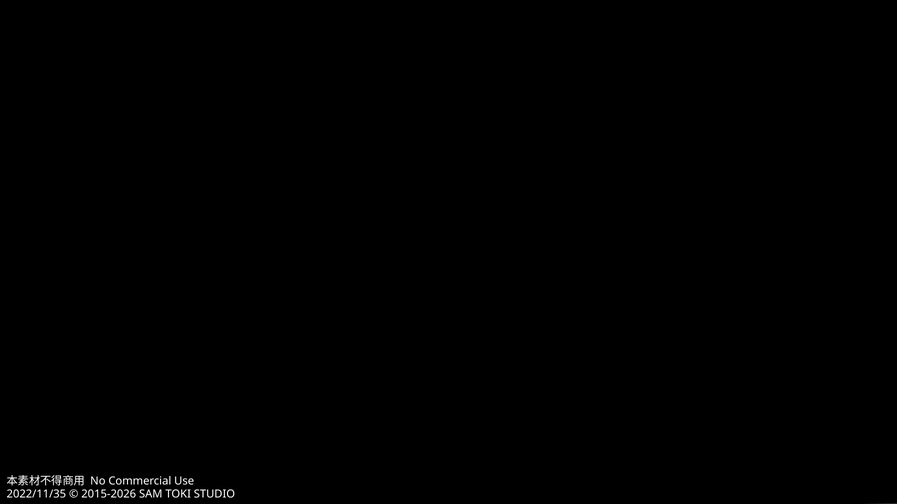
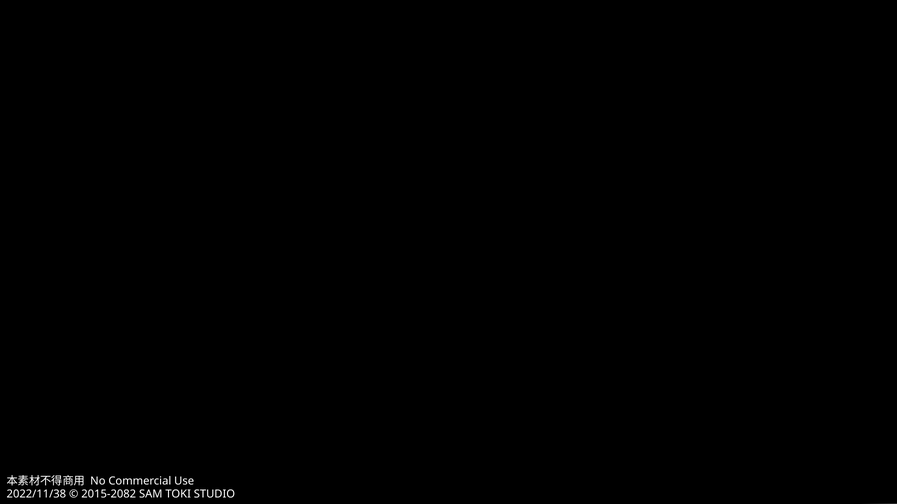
2022/11/35: 2022/11/35 -> 2022/11/38
2015-2026: 2015-2026 -> 2015-2082
